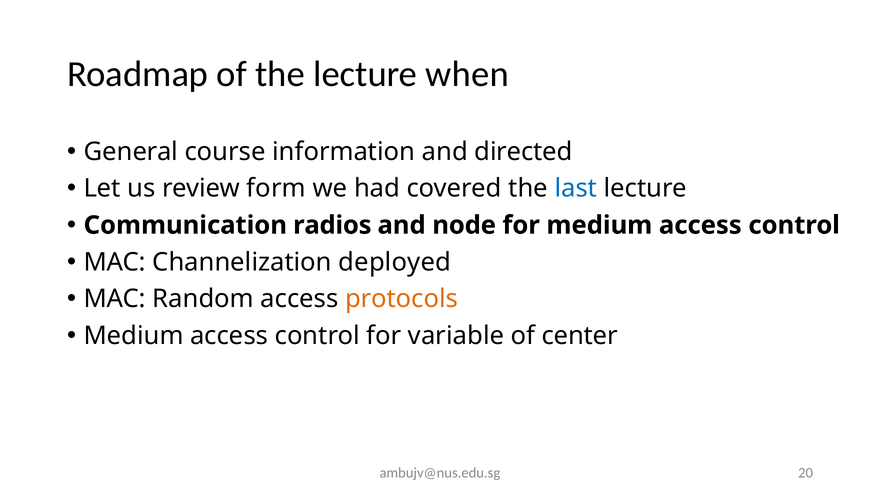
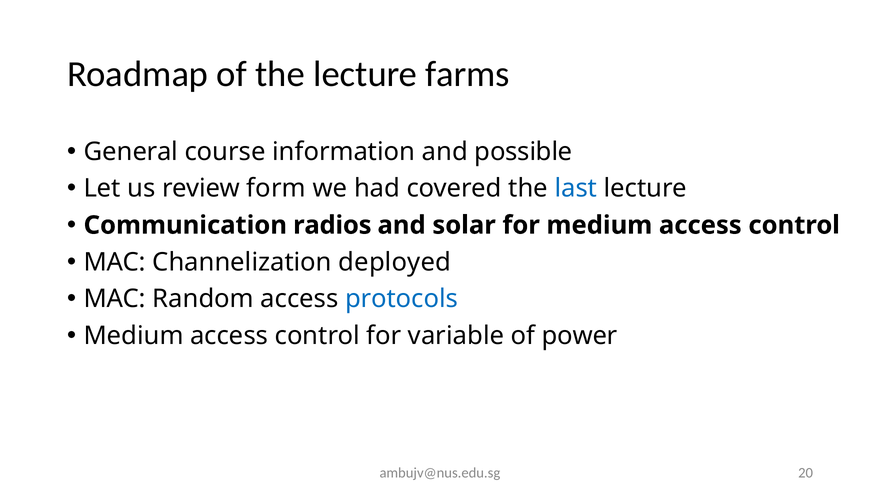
when: when -> farms
directed: directed -> possible
node: node -> solar
protocols colour: orange -> blue
center: center -> power
